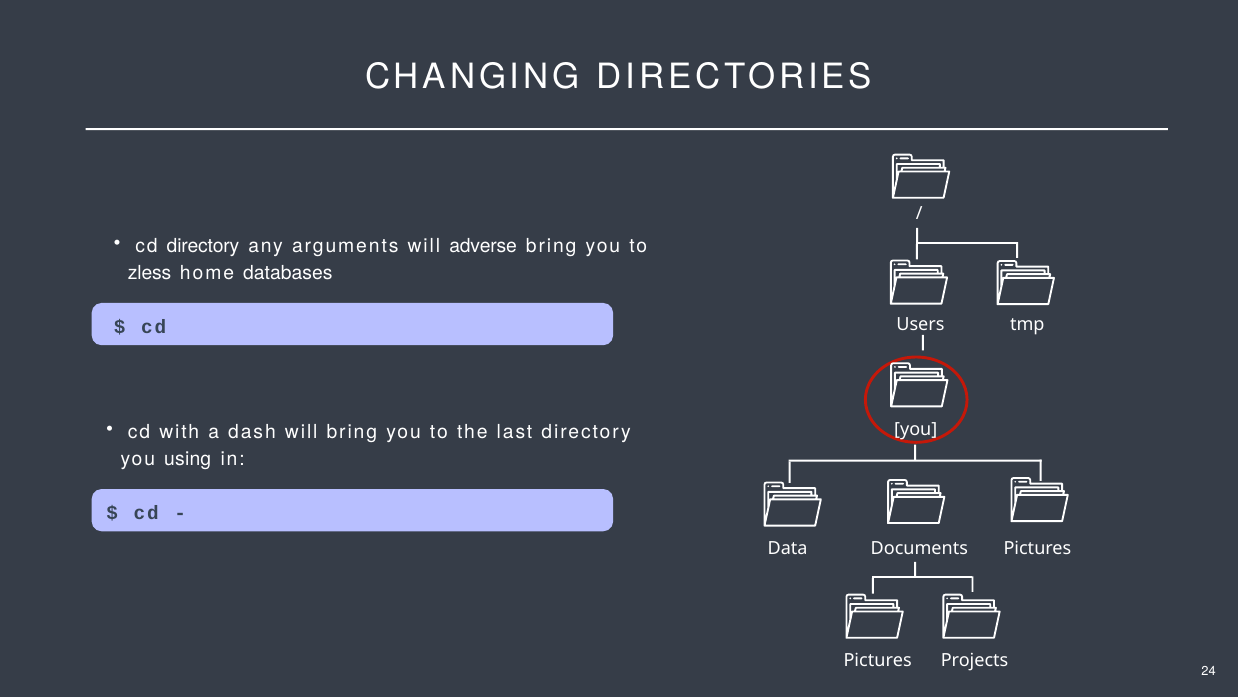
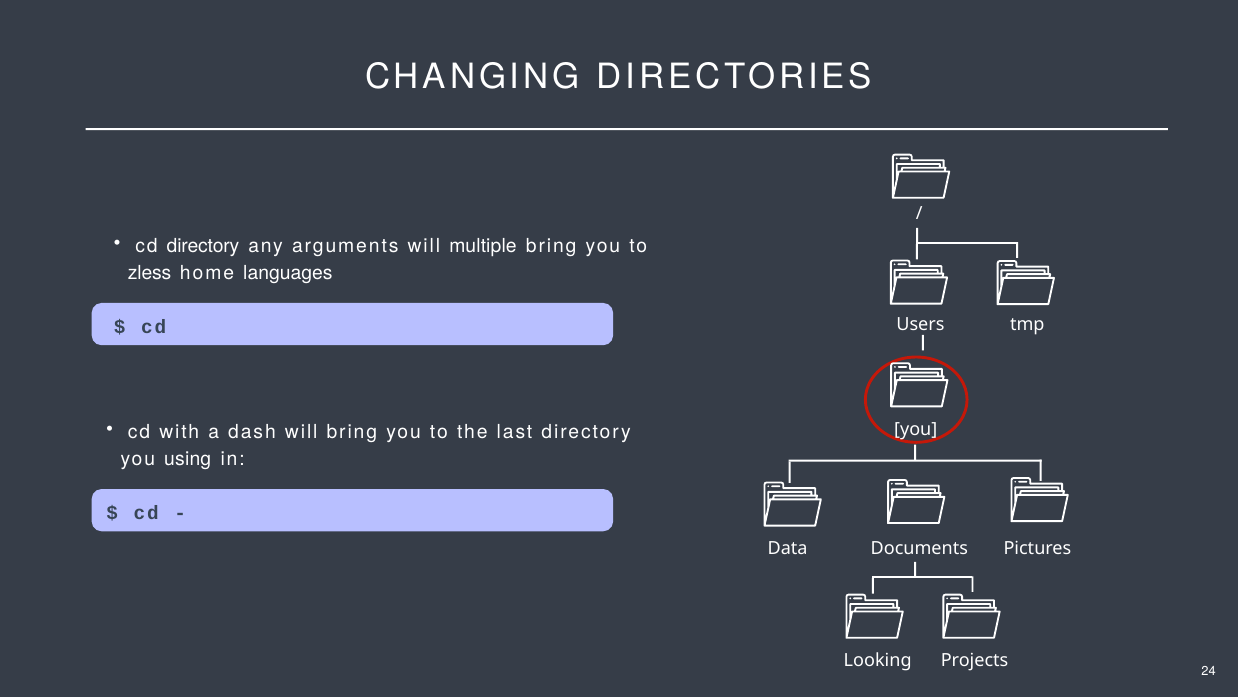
adverse: adverse -> multiple
databases: databases -> languages
Pictures at (878, 661): Pictures -> Looking
